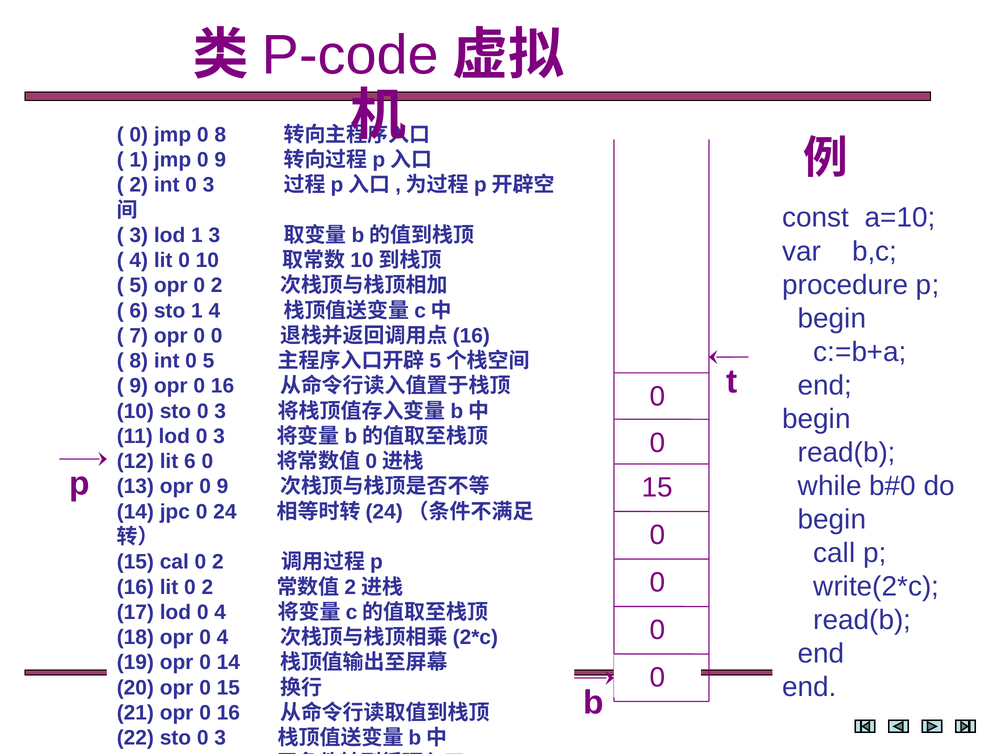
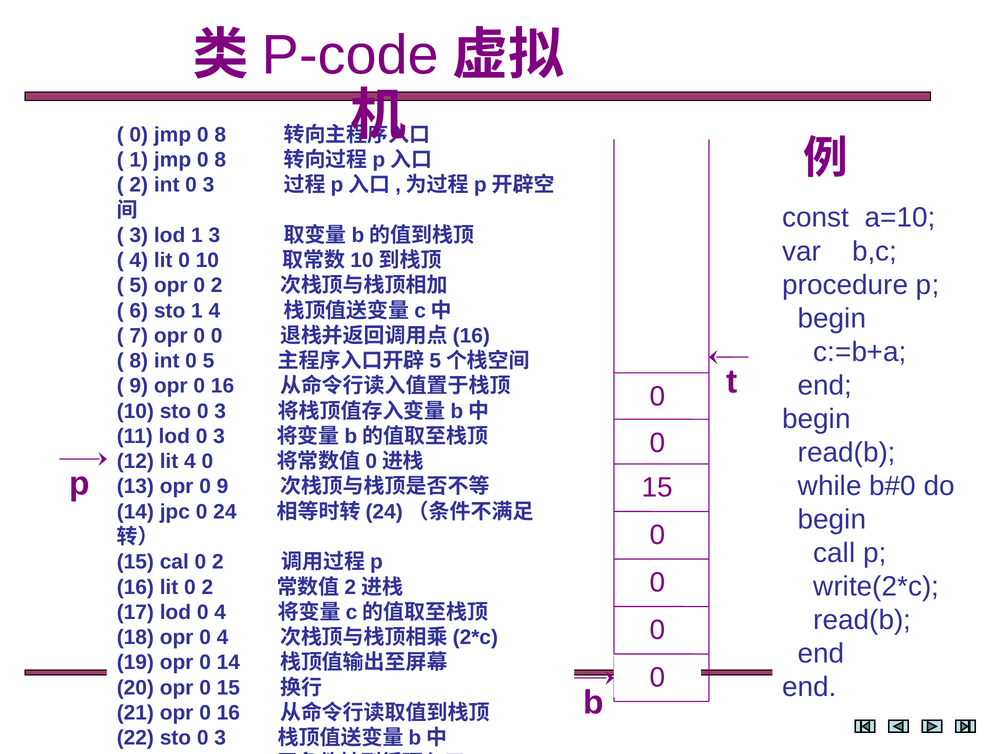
1 jmp 0 9: 9 -> 8
lit 6: 6 -> 4
